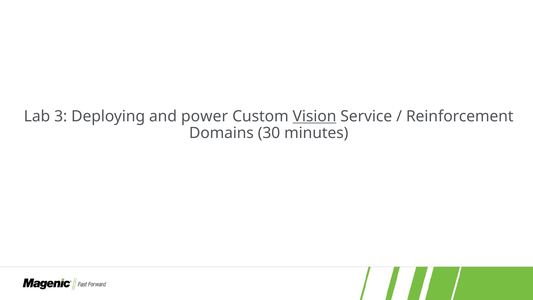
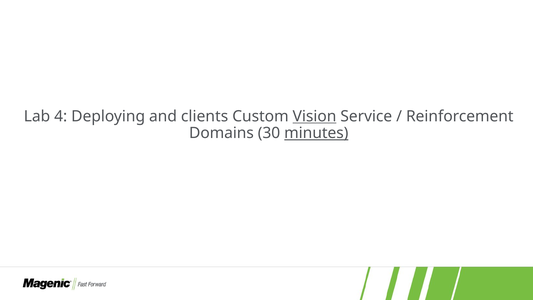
3: 3 -> 4
power: power -> clients
minutes underline: none -> present
